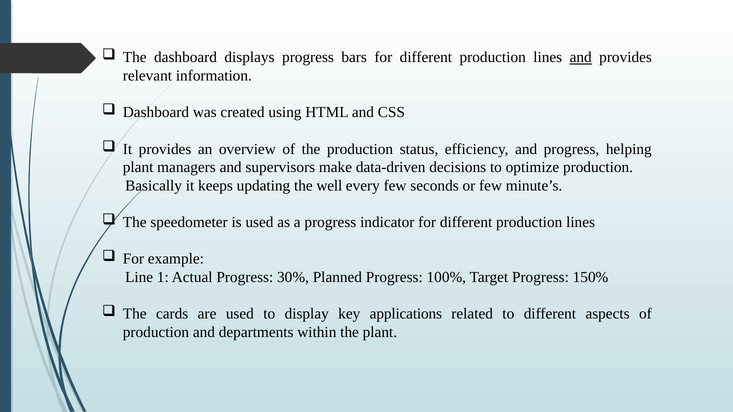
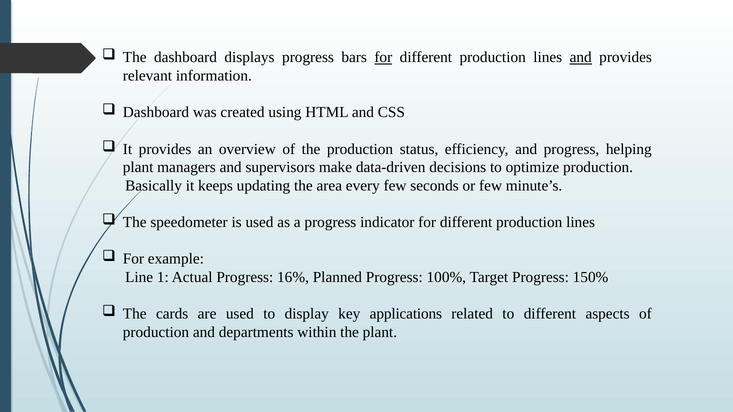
for at (383, 57) underline: none -> present
well: well -> area
30%: 30% -> 16%
